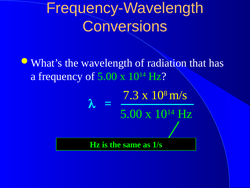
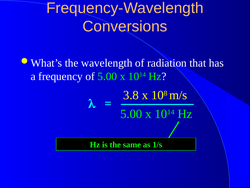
7.3: 7.3 -> 3.8
